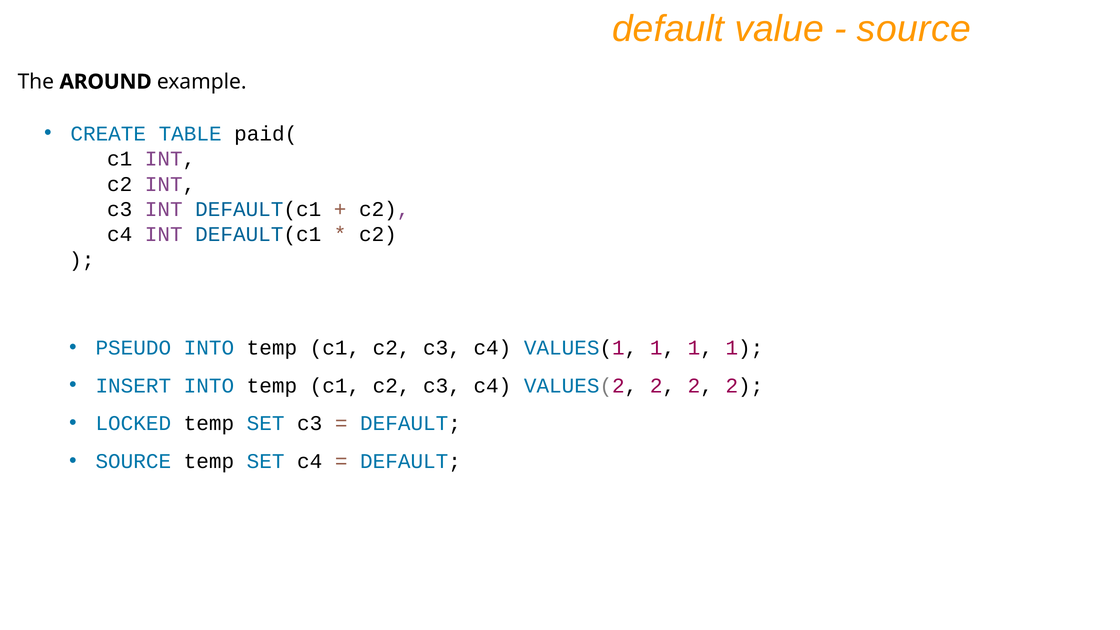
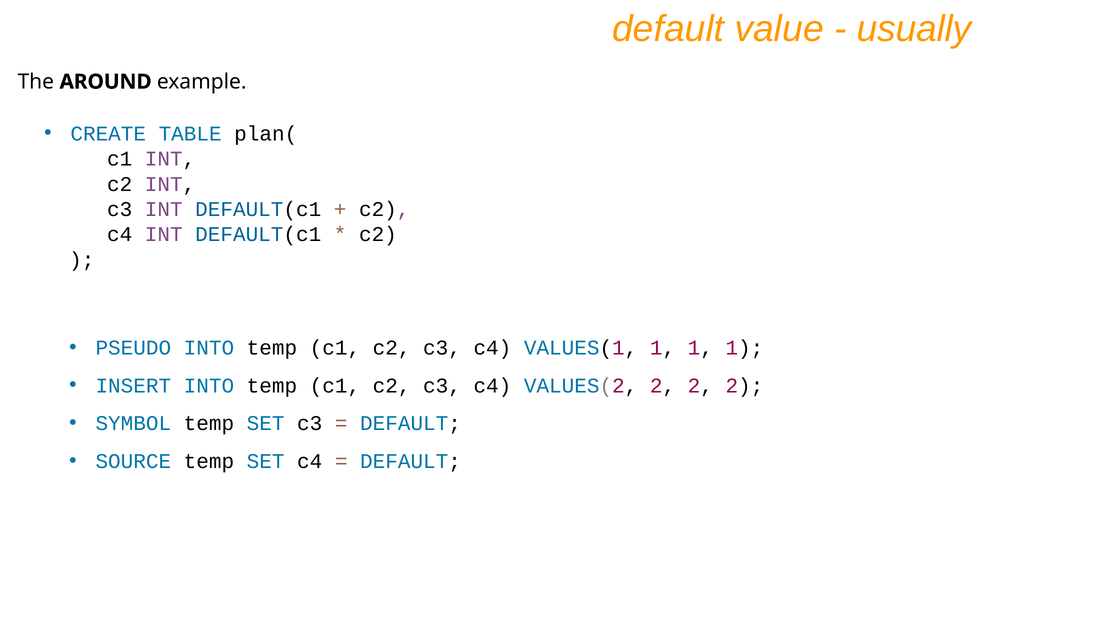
source at (914, 29): source -> usually
paid(: paid( -> plan(
LOCKED: LOCKED -> SYMBOL
